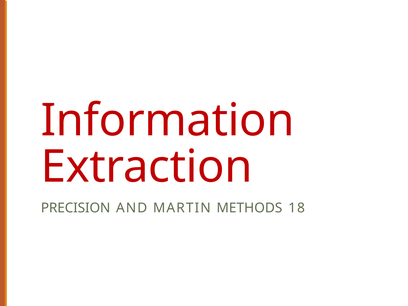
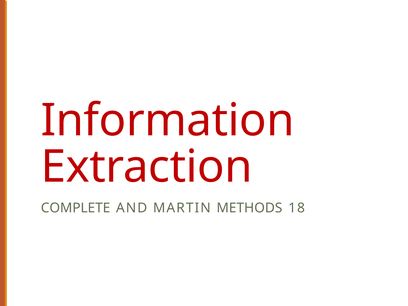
PRECISION: PRECISION -> COMPLETE
